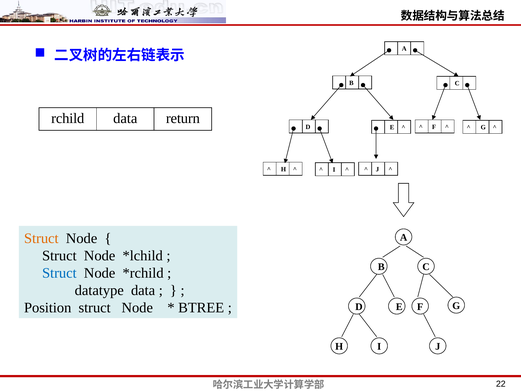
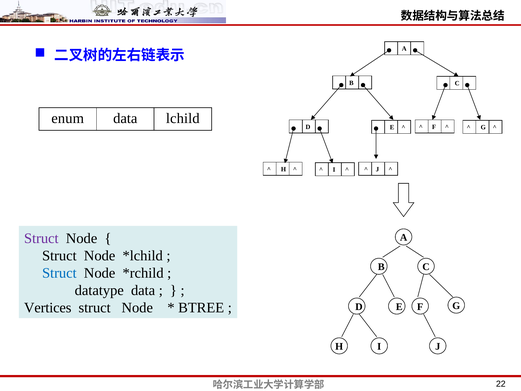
rchild: rchild -> enum
return: return -> lchild
Struct at (41, 238) colour: orange -> purple
Position: Position -> Vertices
